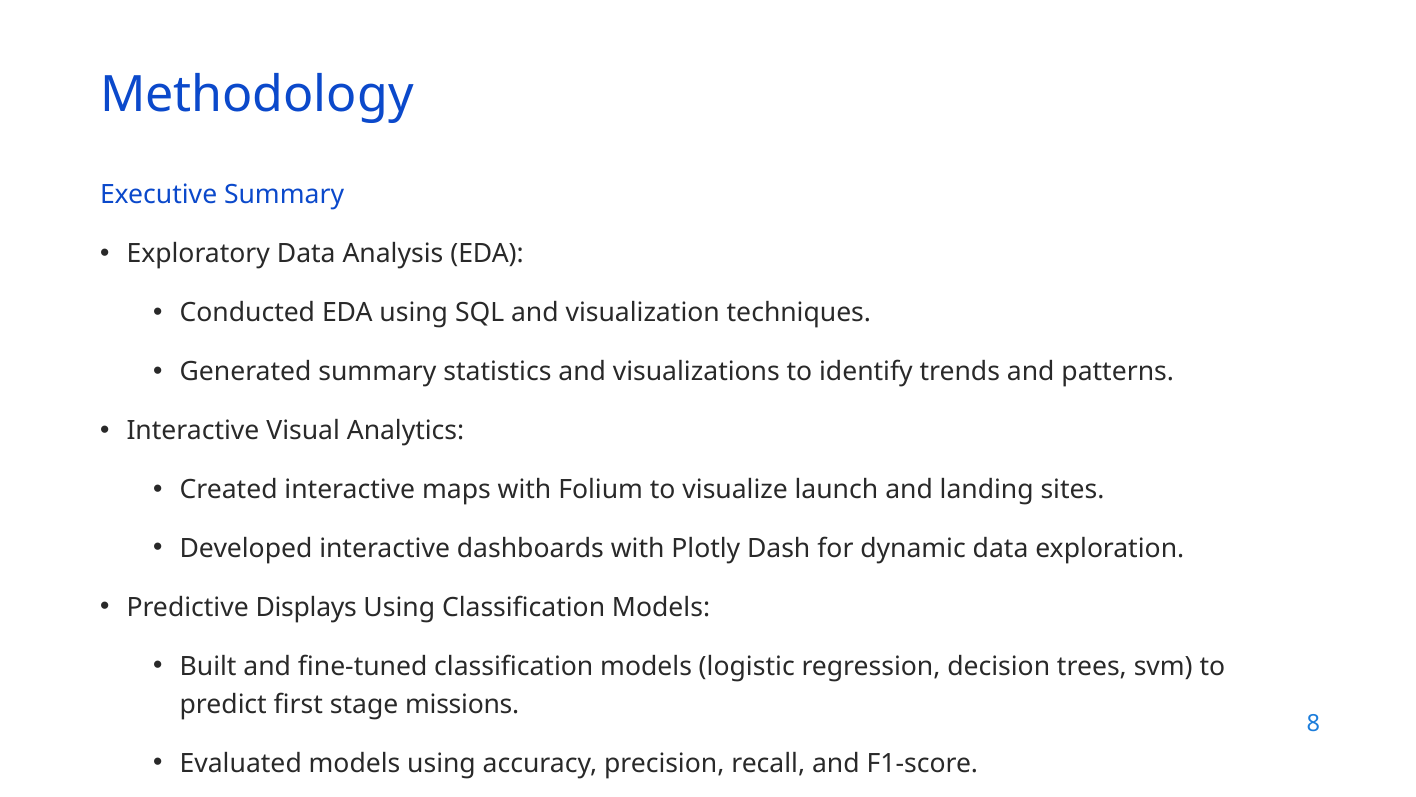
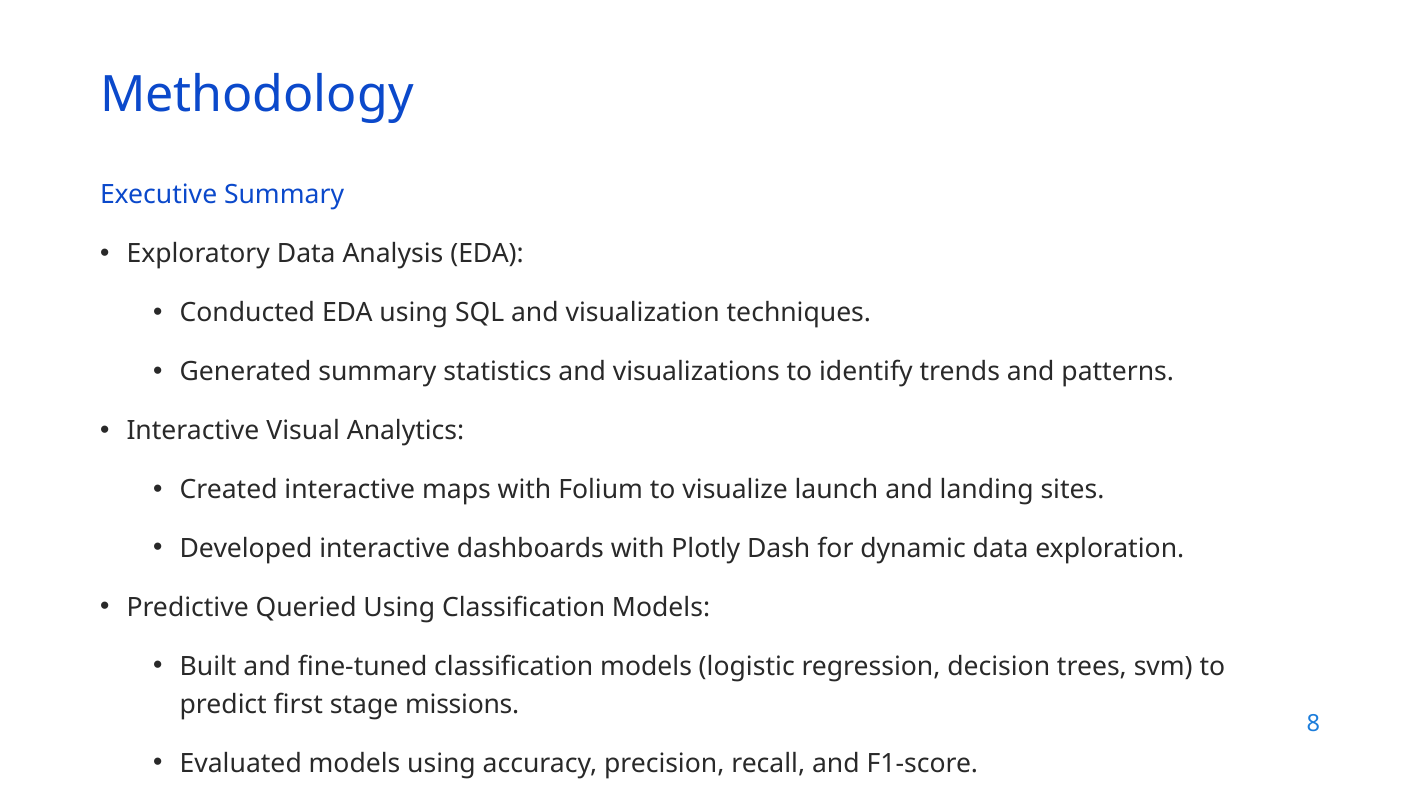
Displays: Displays -> Queried
